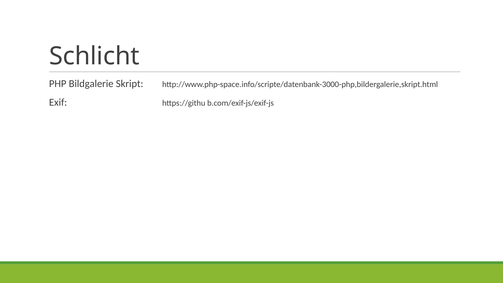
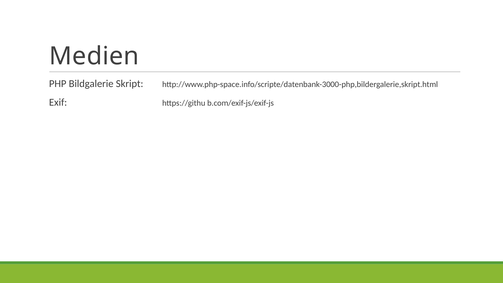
Schlicht: Schlicht -> Medien
